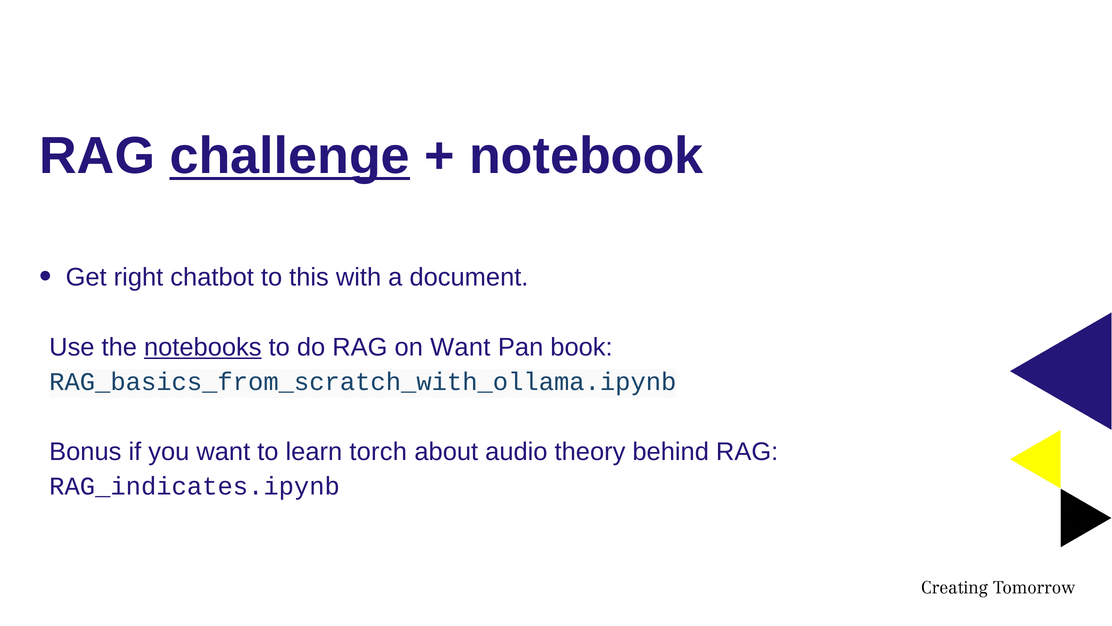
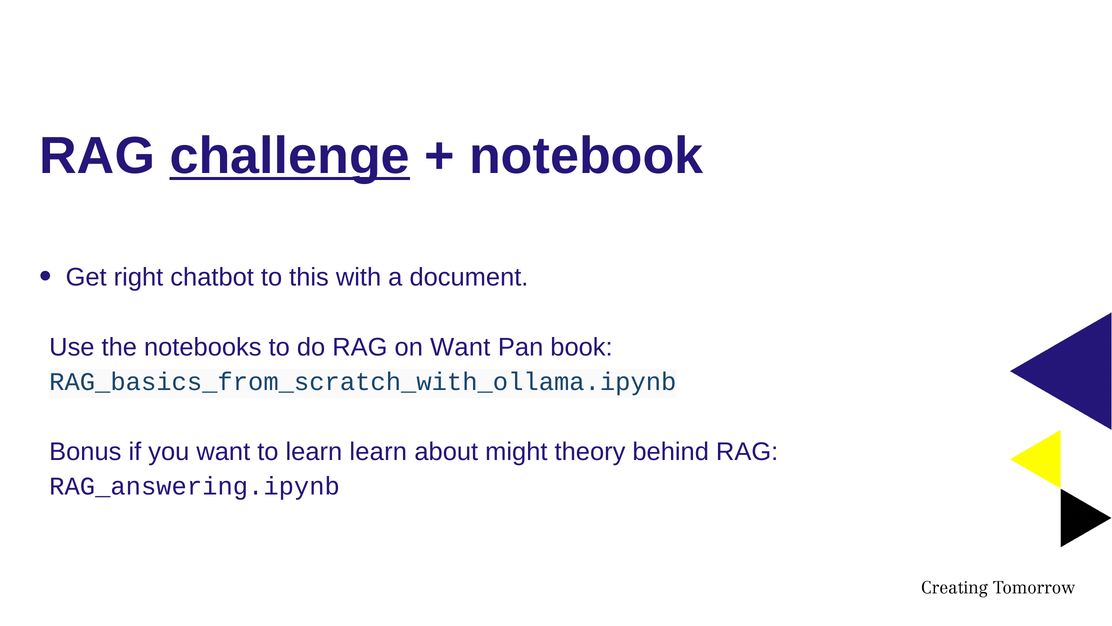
notebooks underline: present -> none
learn torch: torch -> learn
audio: audio -> might
RAG_indicates.ipynb: RAG_indicates.ipynb -> RAG_answering.ipynb
